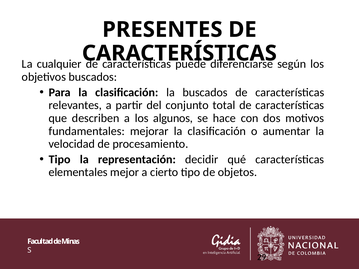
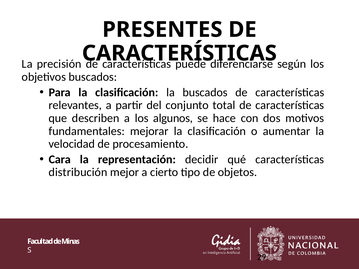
cualquier: cualquier -> precisión
Tipo at (60, 160): Tipo -> Cara
elementales: elementales -> distribución
